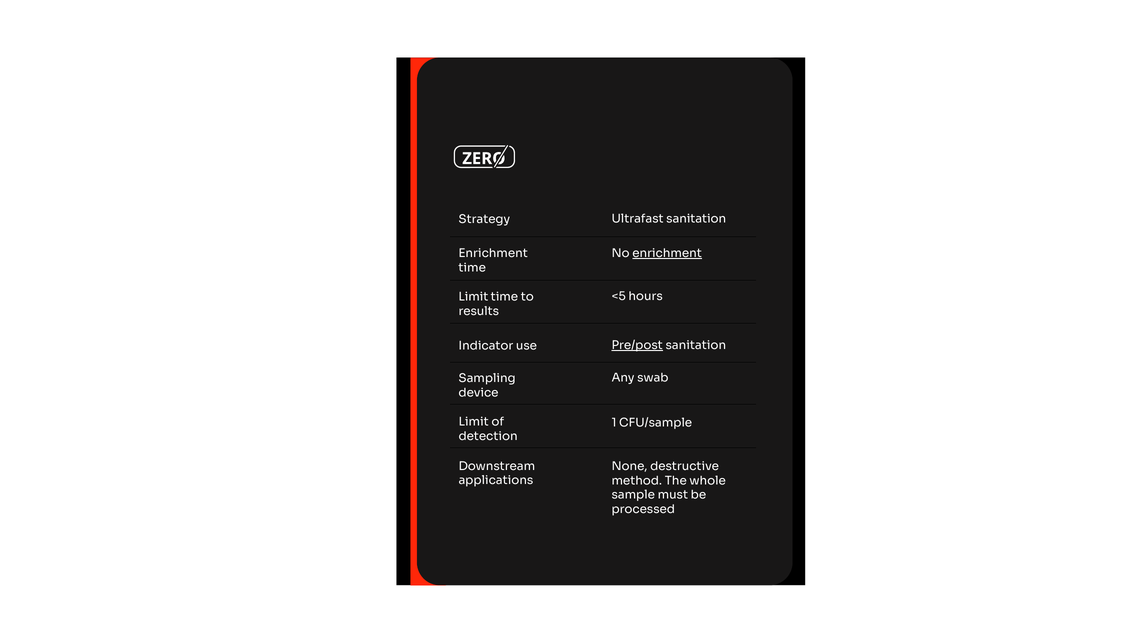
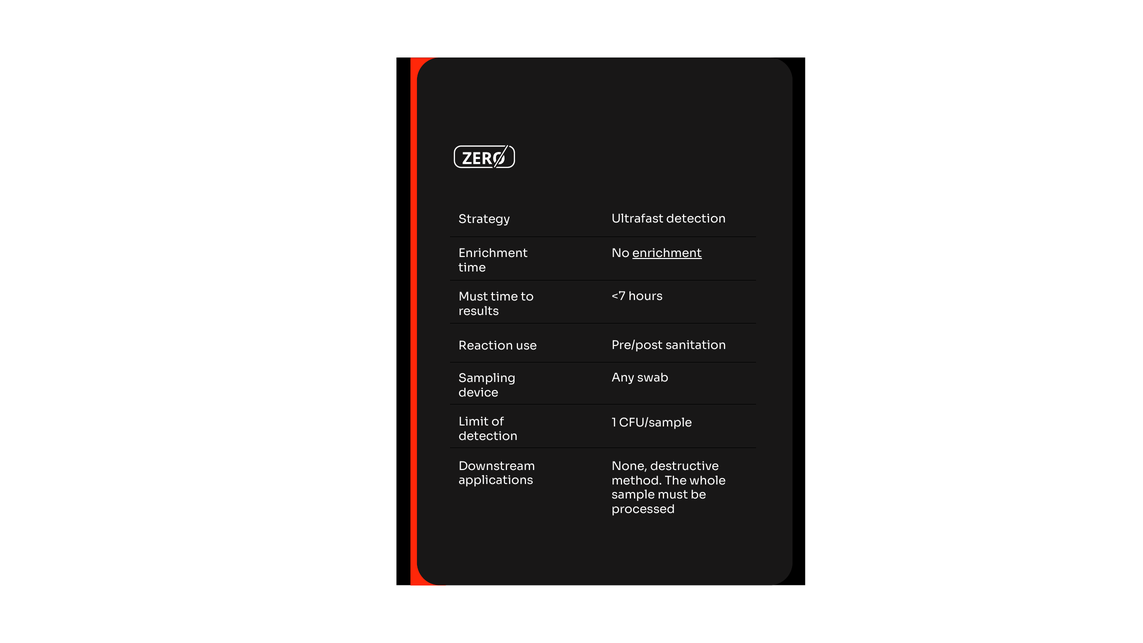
Ultrafast sanitation: sanitation -> detection
<5: <5 -> <7
Limit at (473, 297): Limit -> Must
Indicator: Indicator -> Reaction
Pre/post underline: present -> none
